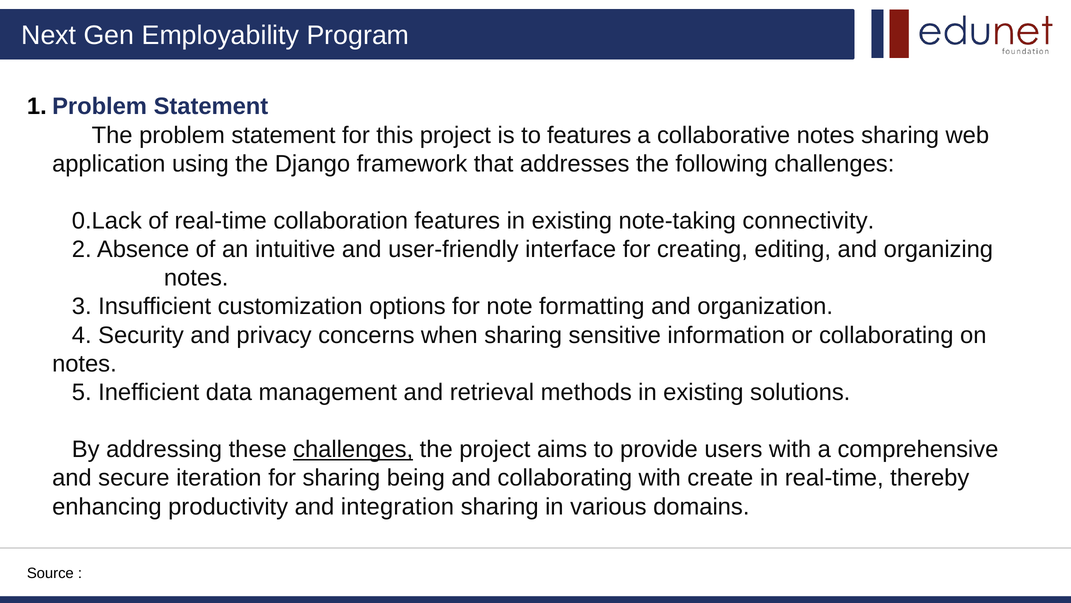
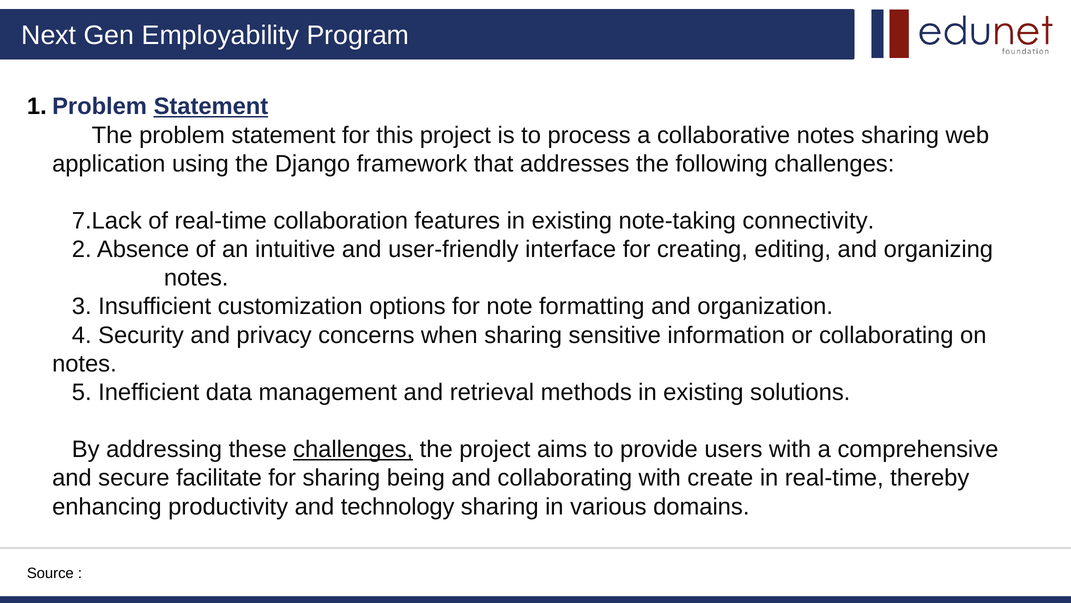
Statement at (211, 107) underline: none -> present
to features: features -> process
0.Lack: 0.Lack -> 7.Lack
iteration: iteration -> facilitate
integration: integration -> technology
